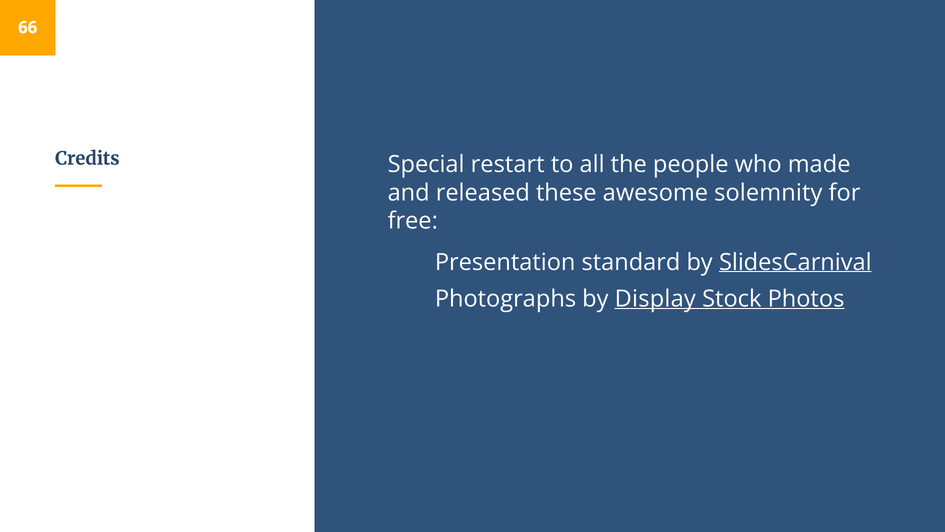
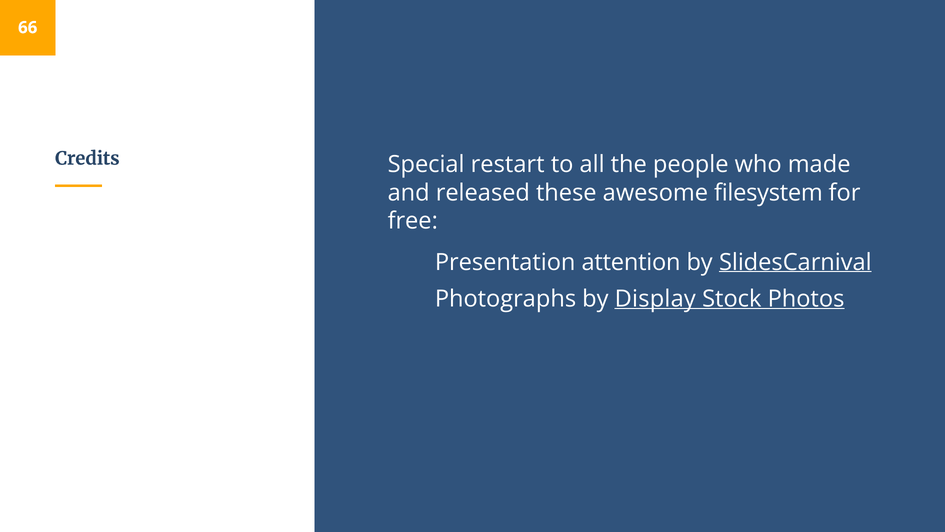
solemnity: solemnity -> filesystem
standard: standard -> attention
